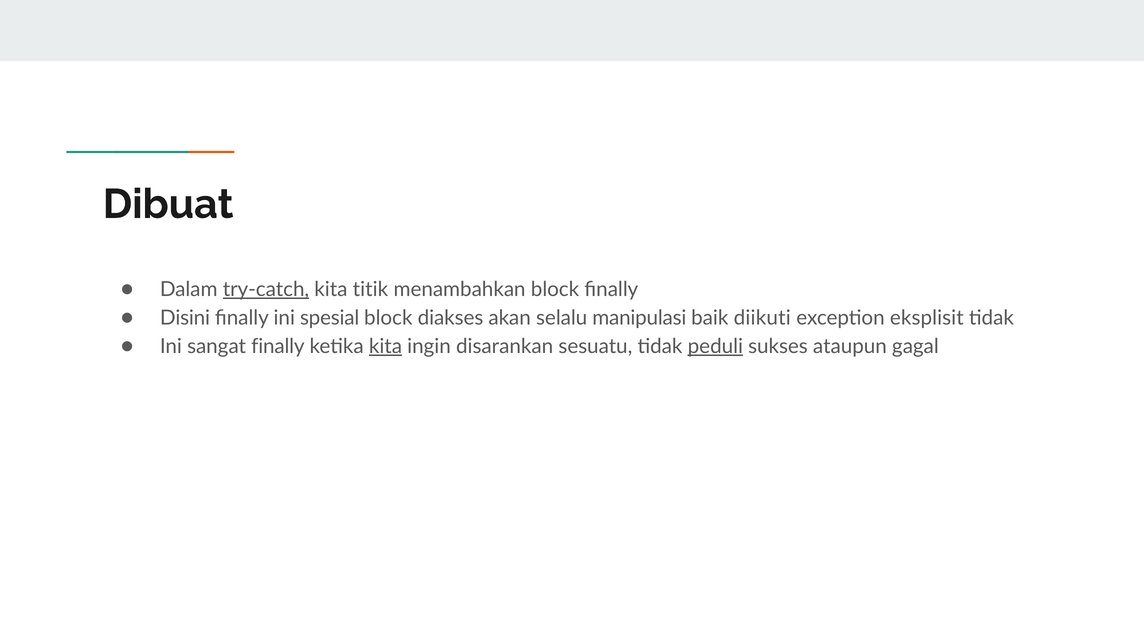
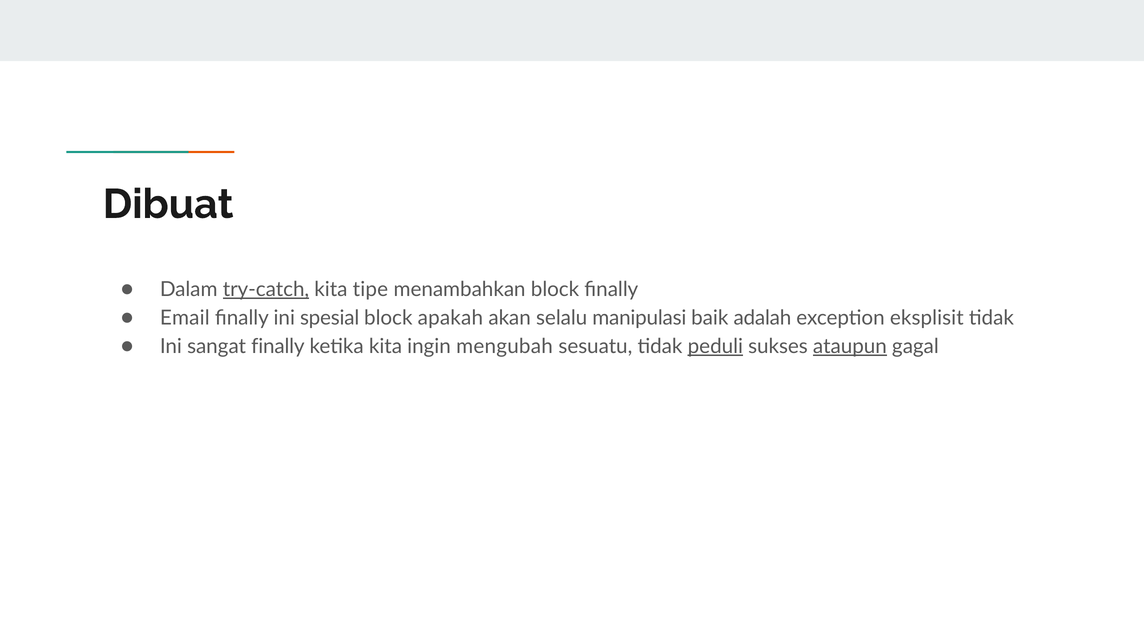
titik: titik -> tipe
Disini: Disini -> Email
diakses: diakses -> apakah
diikuti: diikuti -> adalah
kita at (385, 346) underline: present -> none
disarankan: disarankan -> mengubah
ataupun underline: none -> present
